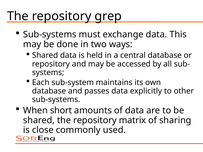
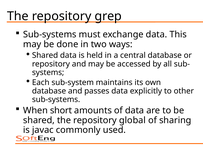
matrix: matrix -> global
close: close -> javac
